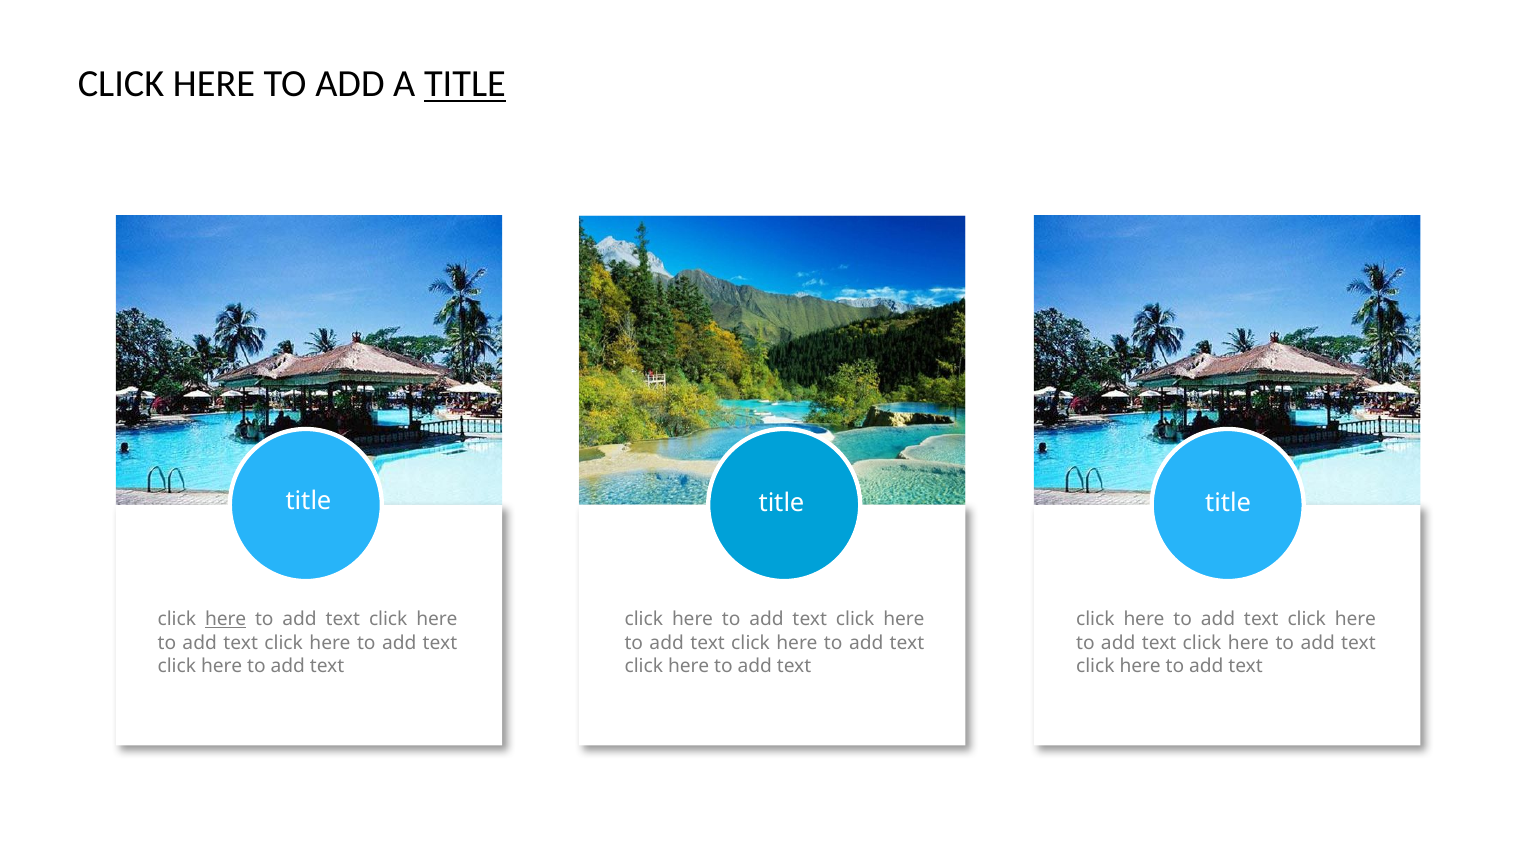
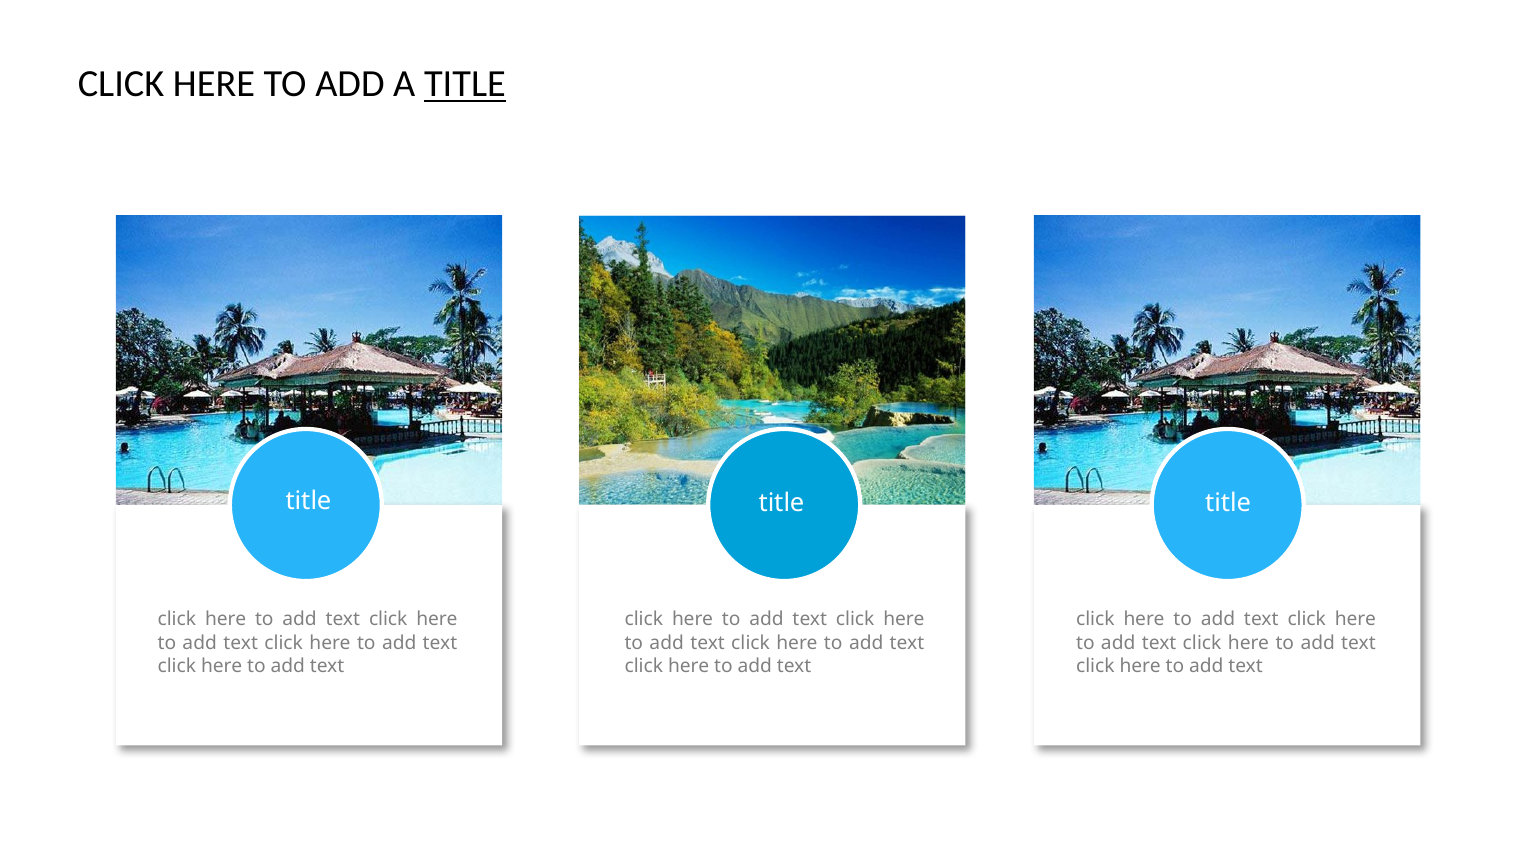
here at (226, 619) underline: present -> none
